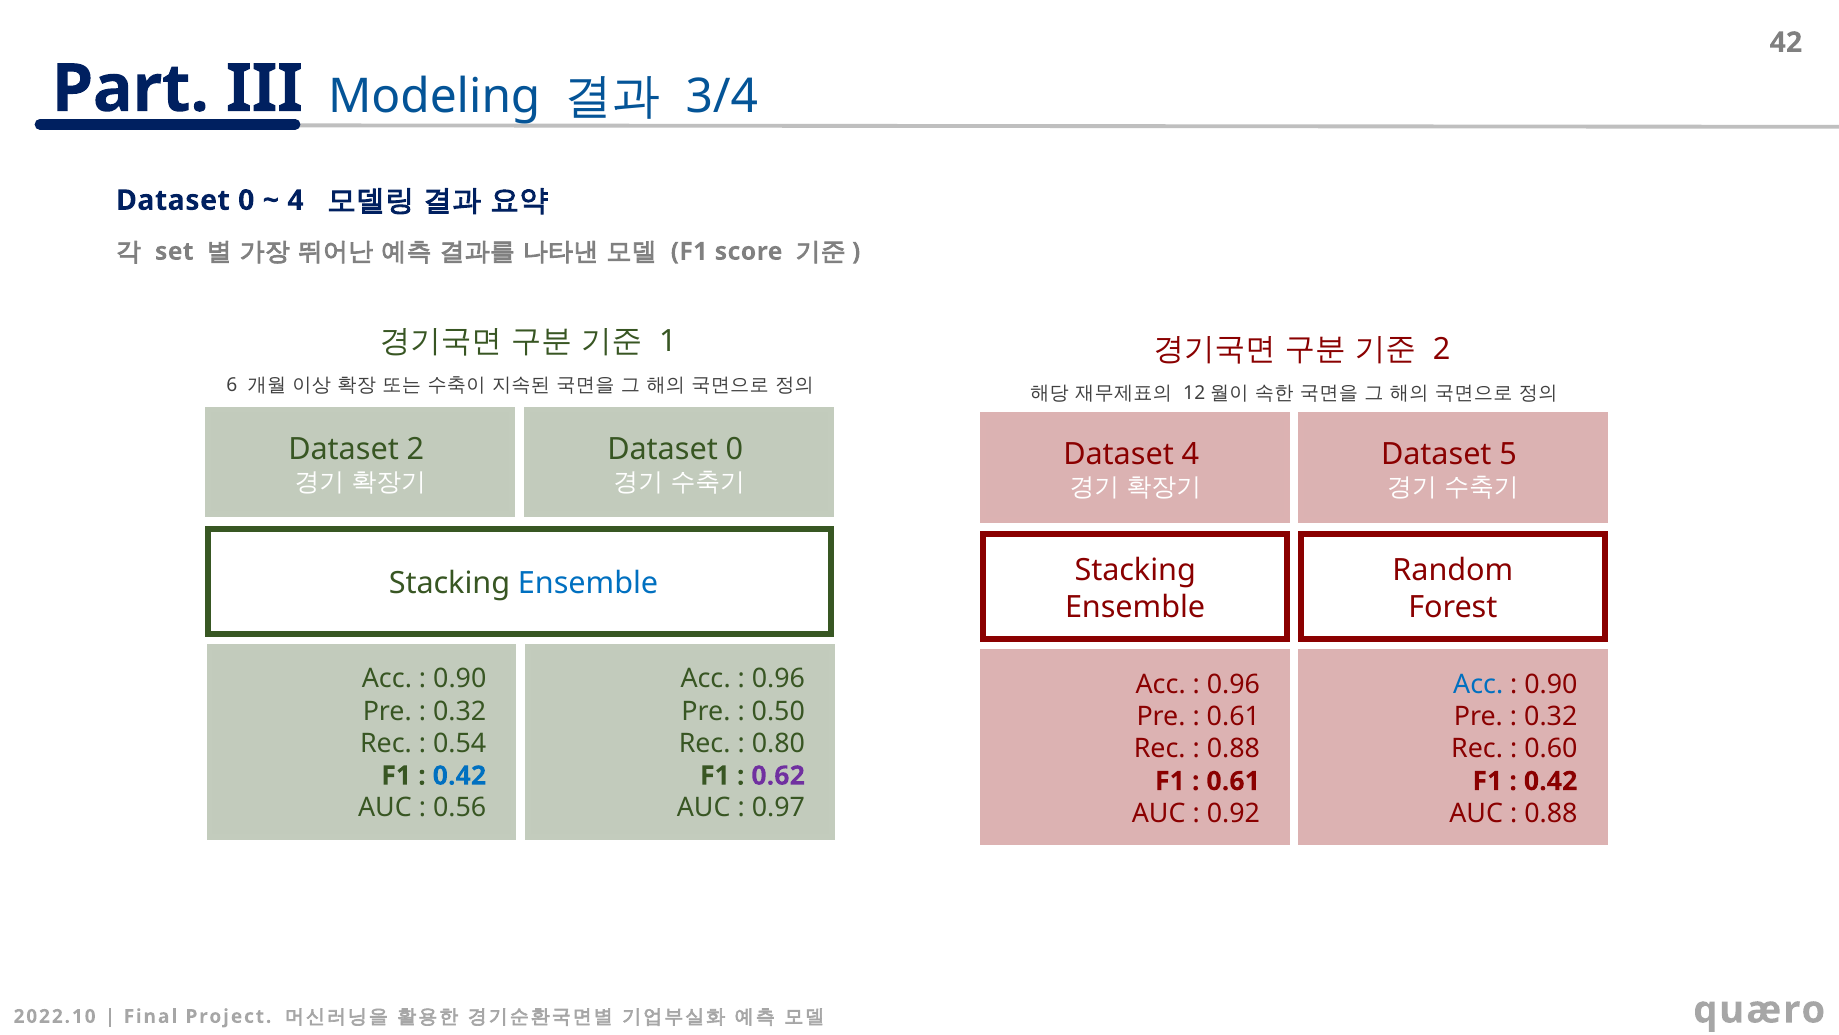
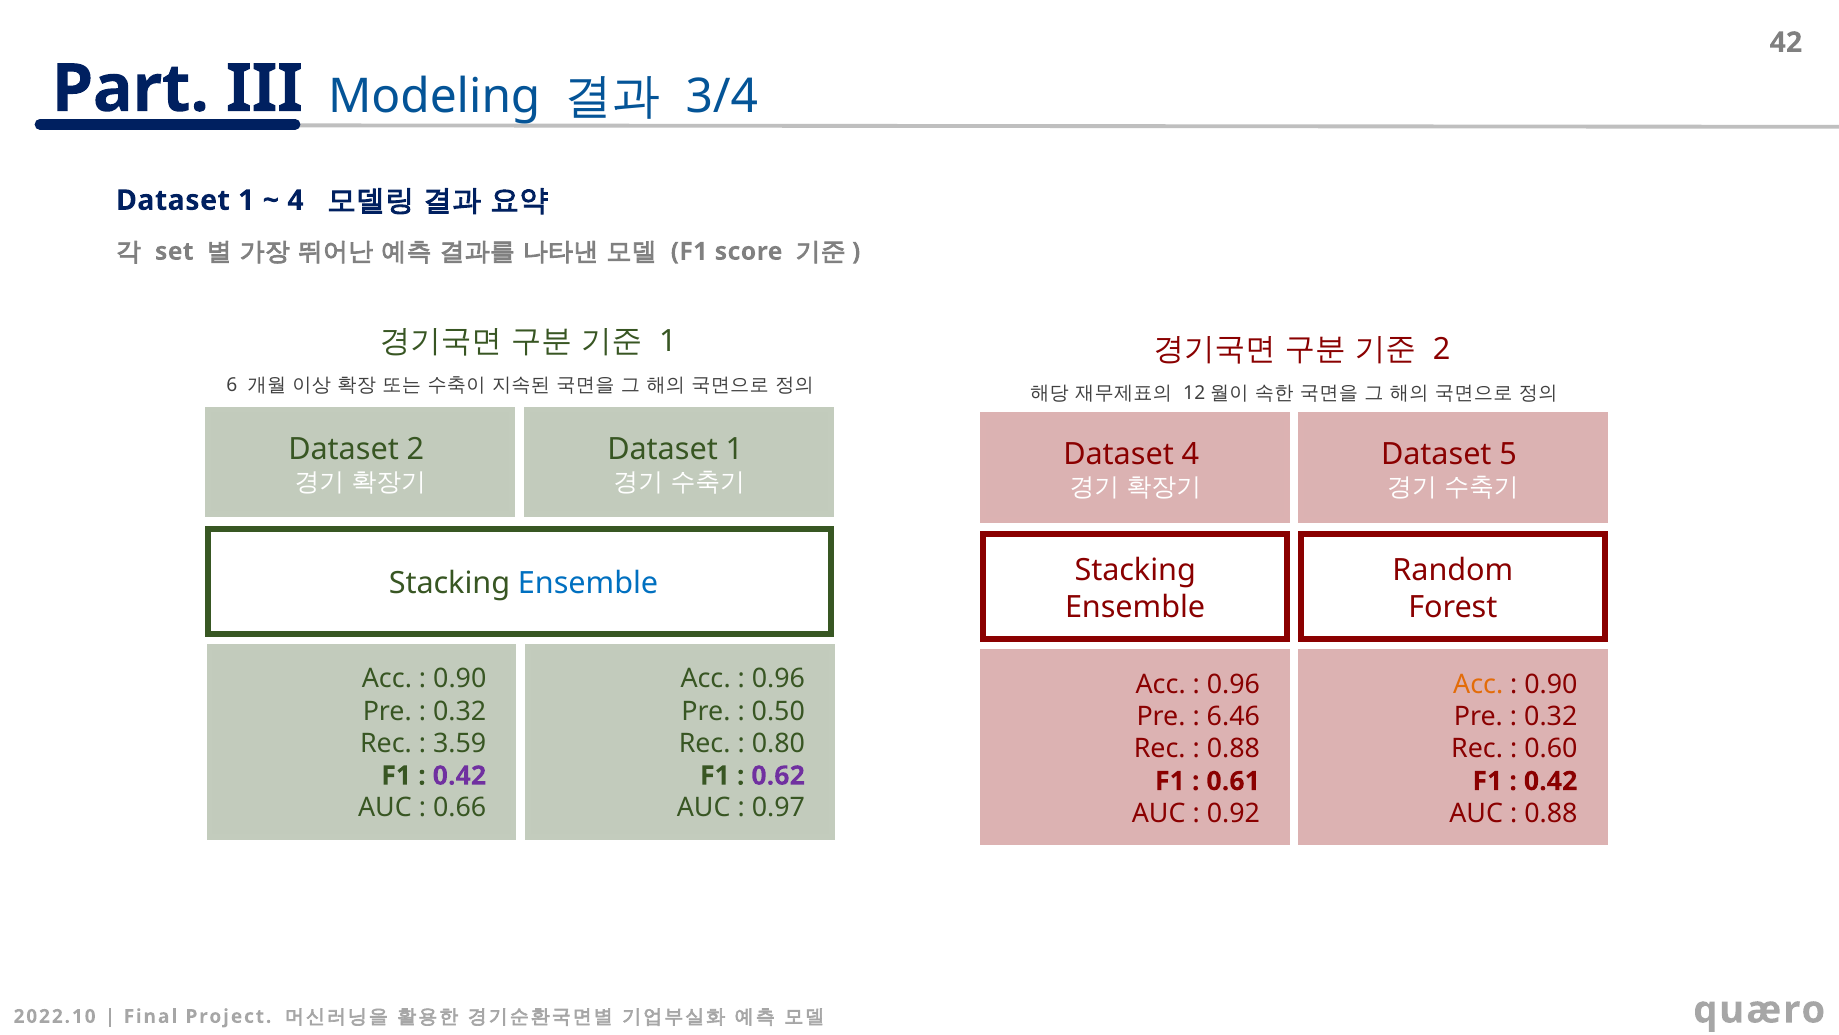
0 at (246, 200): 0 -> 1
0 at (734, 449): 0 -> 1
Acc at (1478, 684) colour: blue -> orange
0.61 at (1233, 716): 0.61 -> 6.46
0.54: 0.54 -> 3.59
0.42 at (459, 775) colour: blue -> purple
0.56: 0.56 -> 0.66
